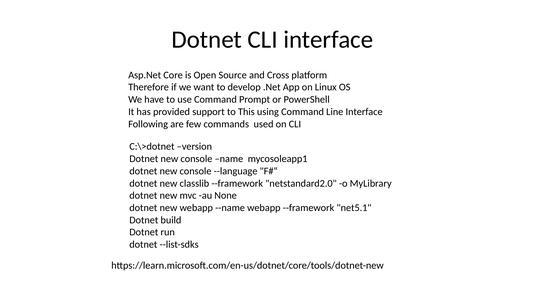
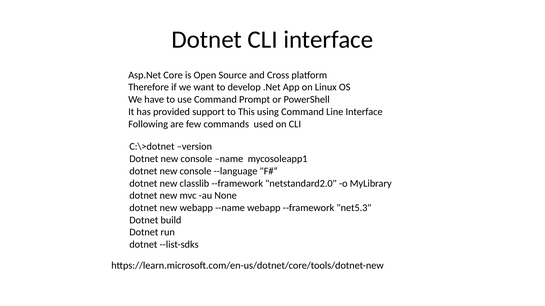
net5.1: net5.1 -> net5.3
